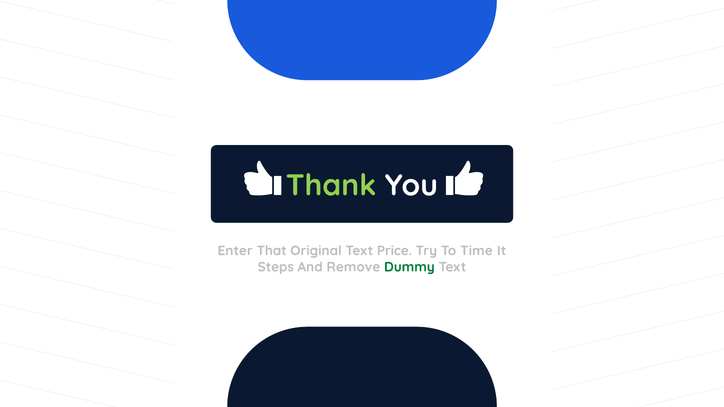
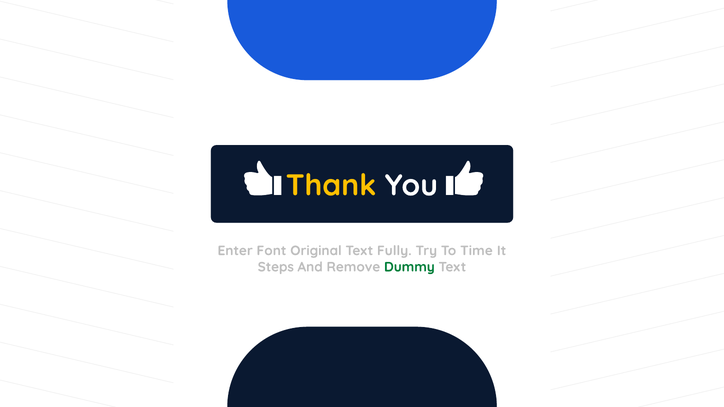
Thank colour: light green -> yellow
That: That -> Font
Price: Price -> Fully
